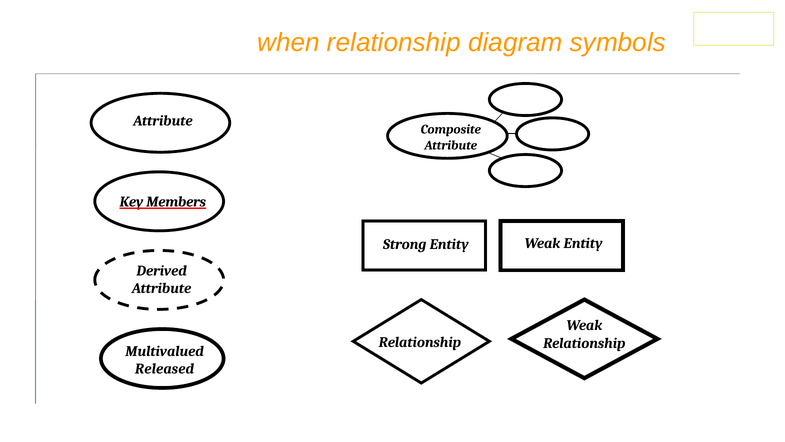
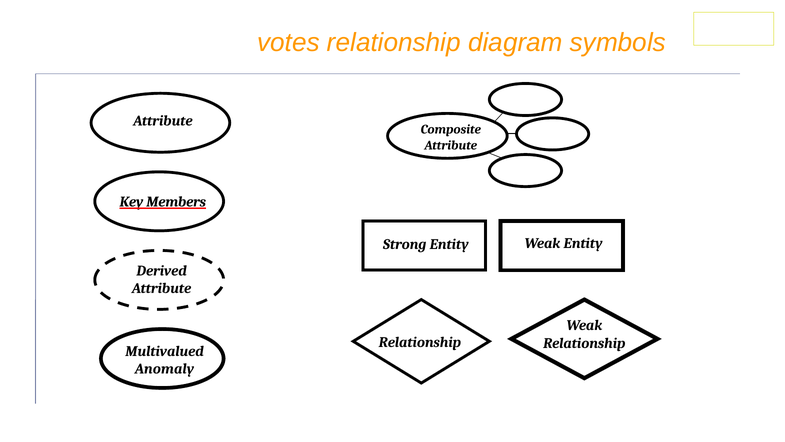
when: when -> votes
Released: Released -> Anomaly
